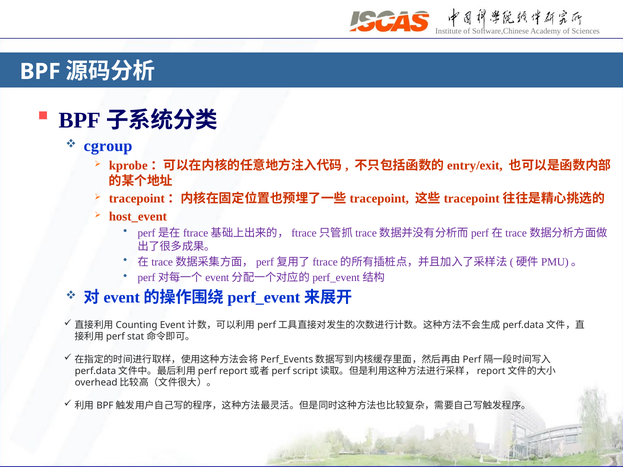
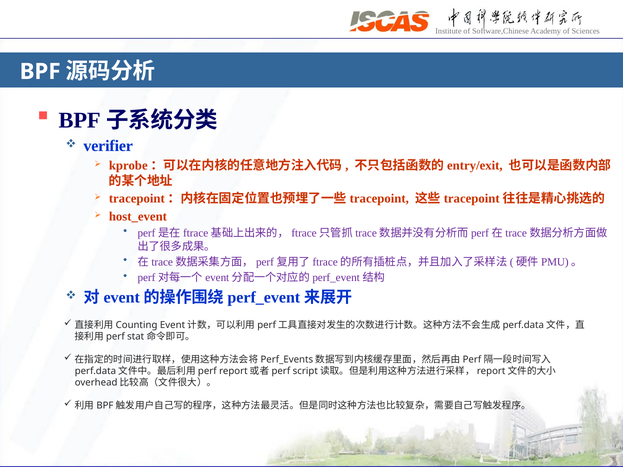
cgroup: cgroup -> verifier
